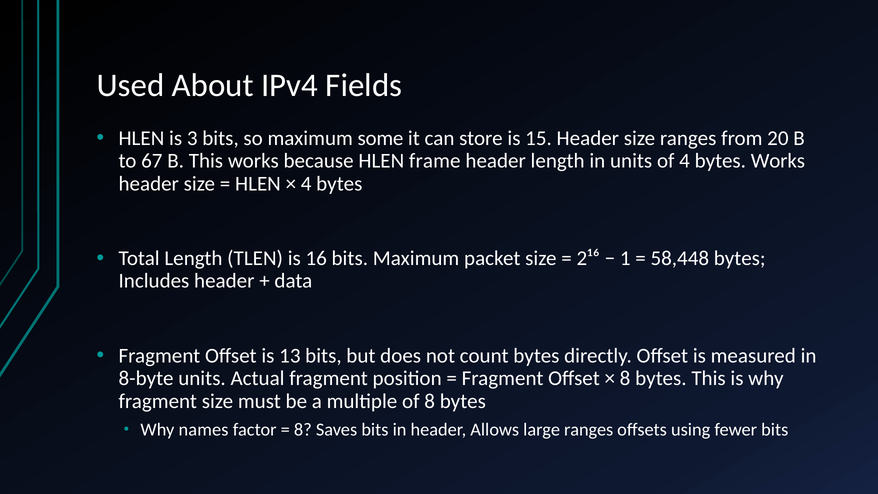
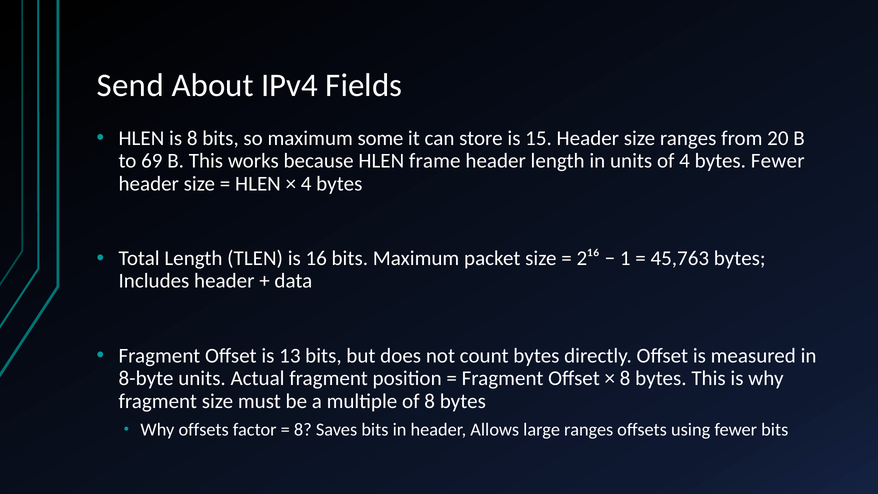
Used: Used -> Send
is 3: 3 -> 8
67: 67 -> 69
bytes Works: Works -> Fewer
58,448: 58,448 -> 45,763
Why names: names -> offsets
